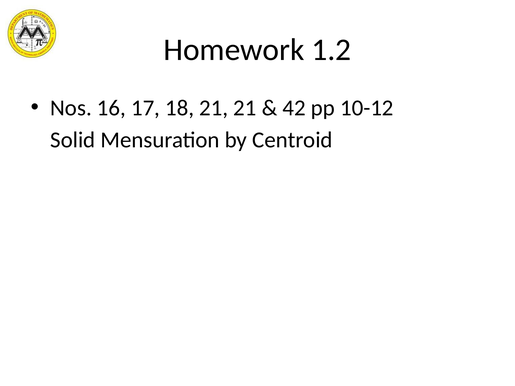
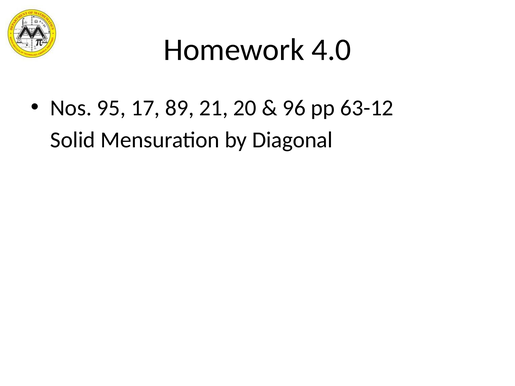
1.2: 1.2 -> 4.0
16: 16 -> 95
18: 18 -> 89
21 21: 21 -> 20
42: 42 -> 96
10-12: 10-12 -> 63-12
Centroid: Centroid -> Diagonal
